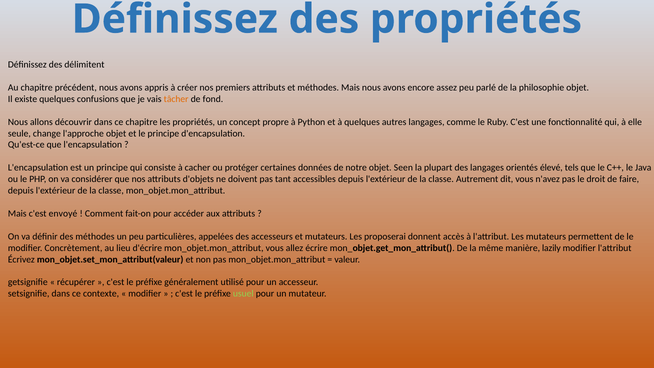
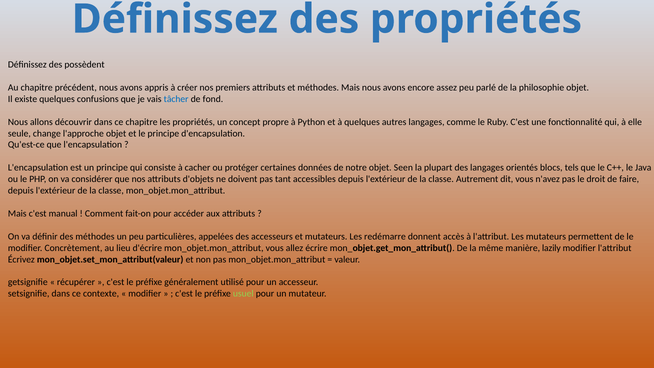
délimitent: délimitent -> possèdent
tâcher colour: orange -> blue
élevé: élevé -> blocs
envoyé: envoyé -> manual
proposerai: proposerai -> redémarre
